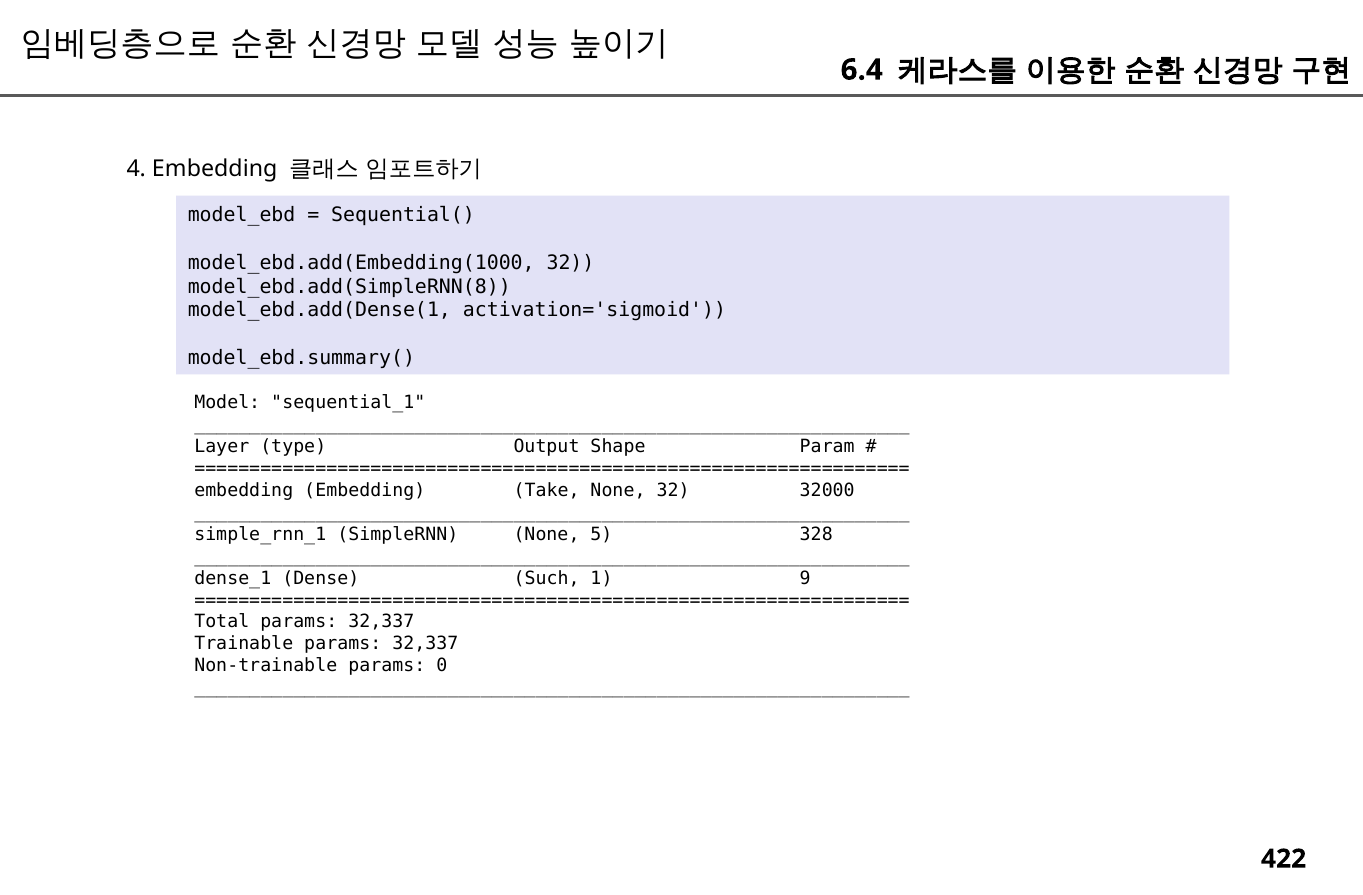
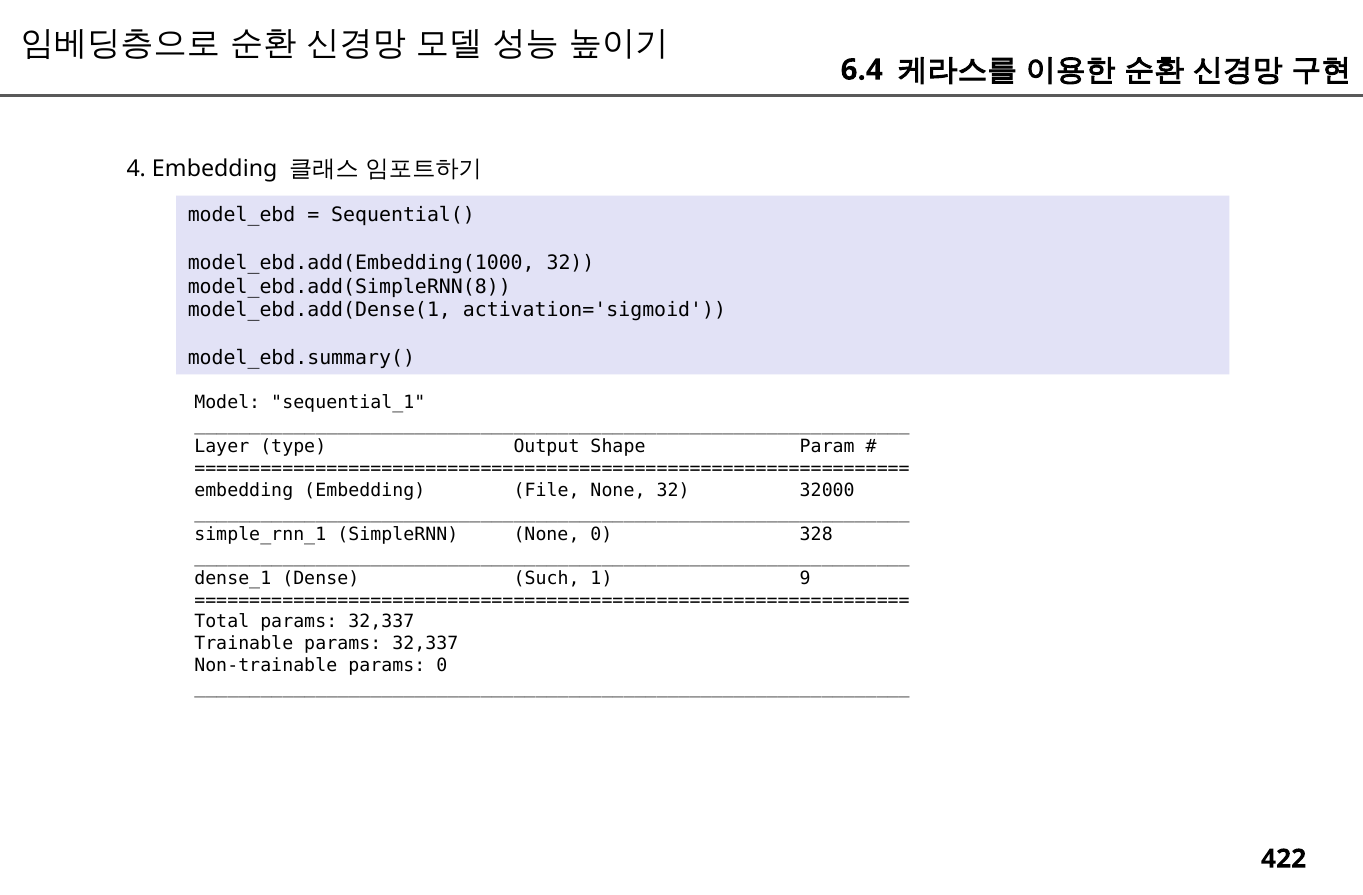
Take: Take -> File
None 5: 5 -> 0
